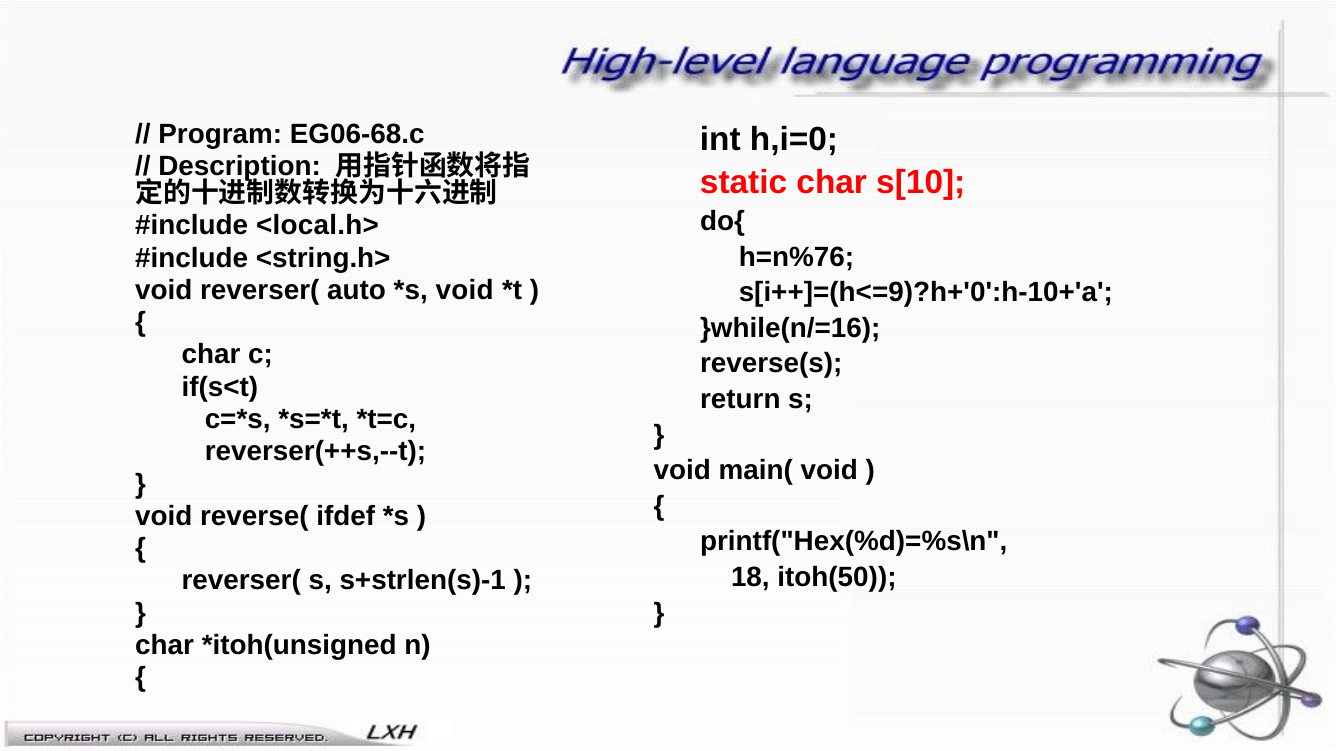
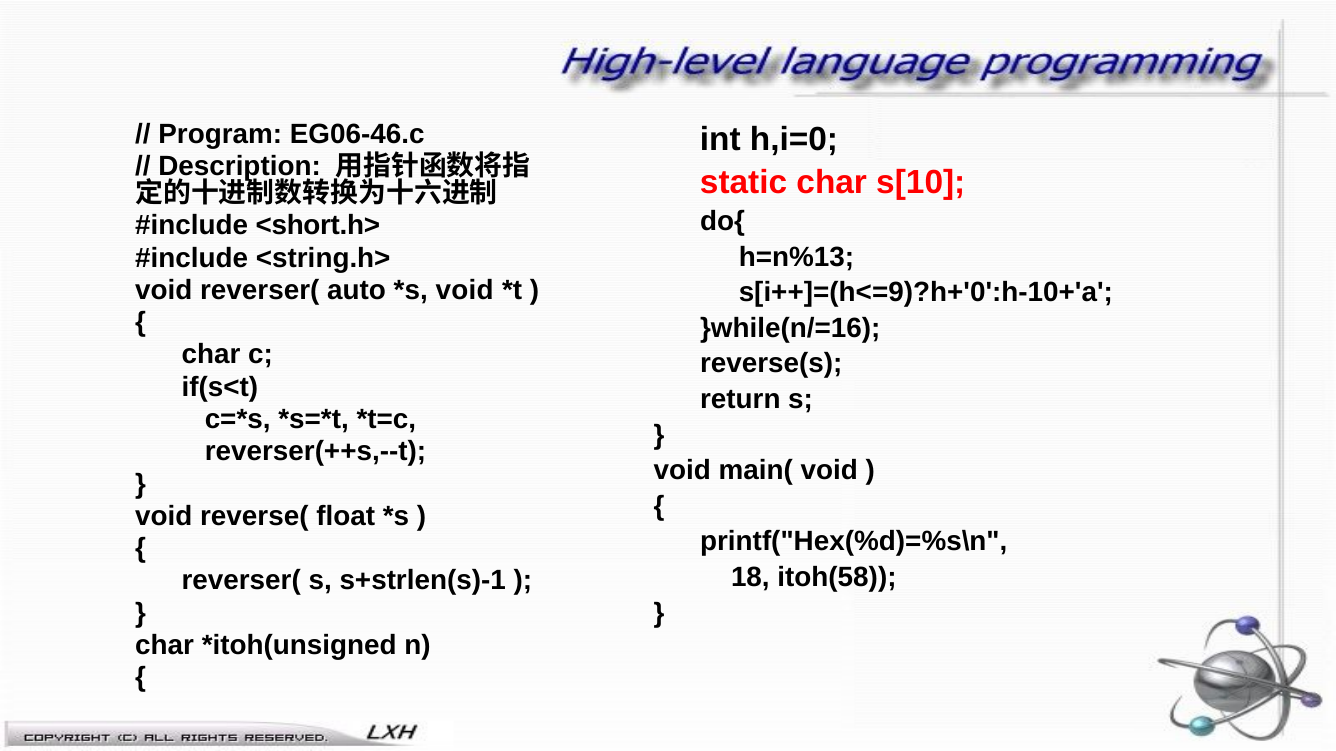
EG06-68.c: EG06-68.c -> EG06-46.c
<local.h>: <local.h> -> <short.h>
h=n%76: h=n%76 -> h=n%13
ifdef: ifdef -> float
itoh(50: itoh(50 -> itoh(58
